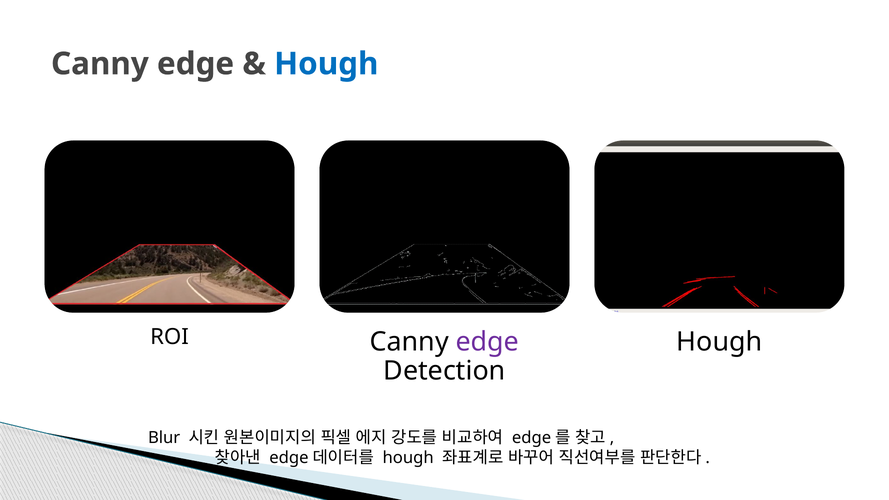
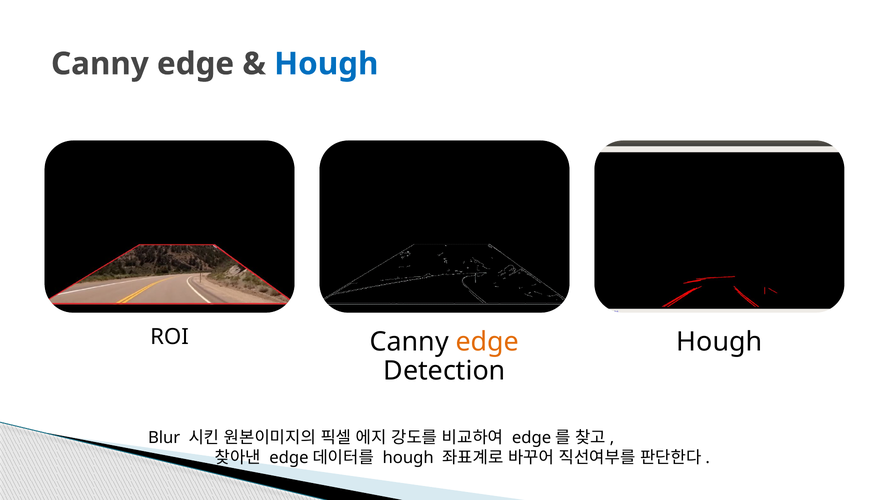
edge at (487, 342) colour: purple -> orange
